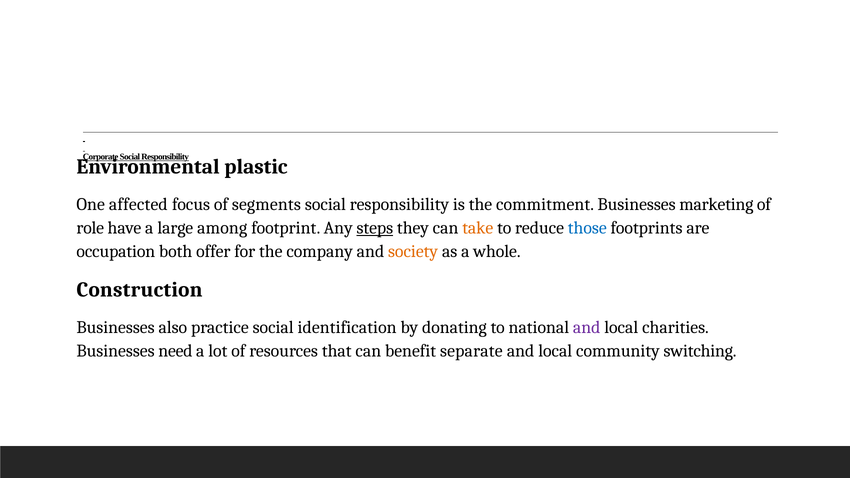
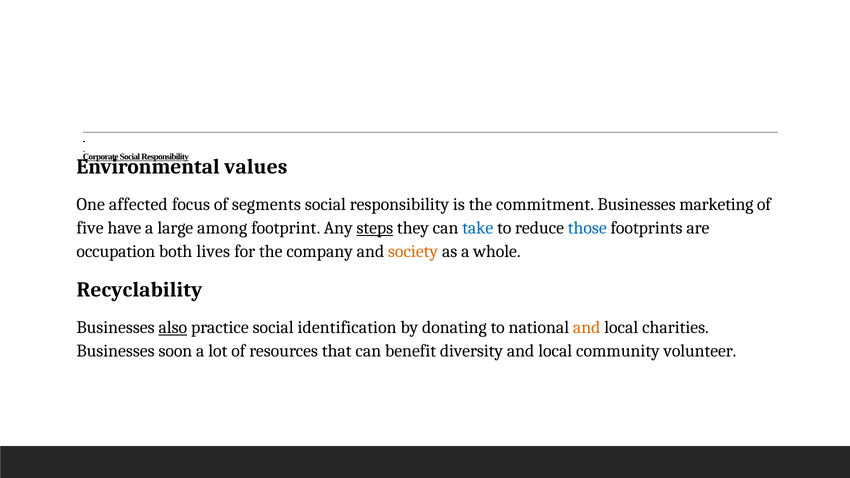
plastic: plastic -> values
role: role -> five
take colour: orange -> blue
offer: offer -> lives
Construction: Construction -> Recyclability
also underline: none -> present
and at (587, 328) colour: purple -> orange
need: need -> soon
separate: separate -> diversity
switching: switching -> volunteer
